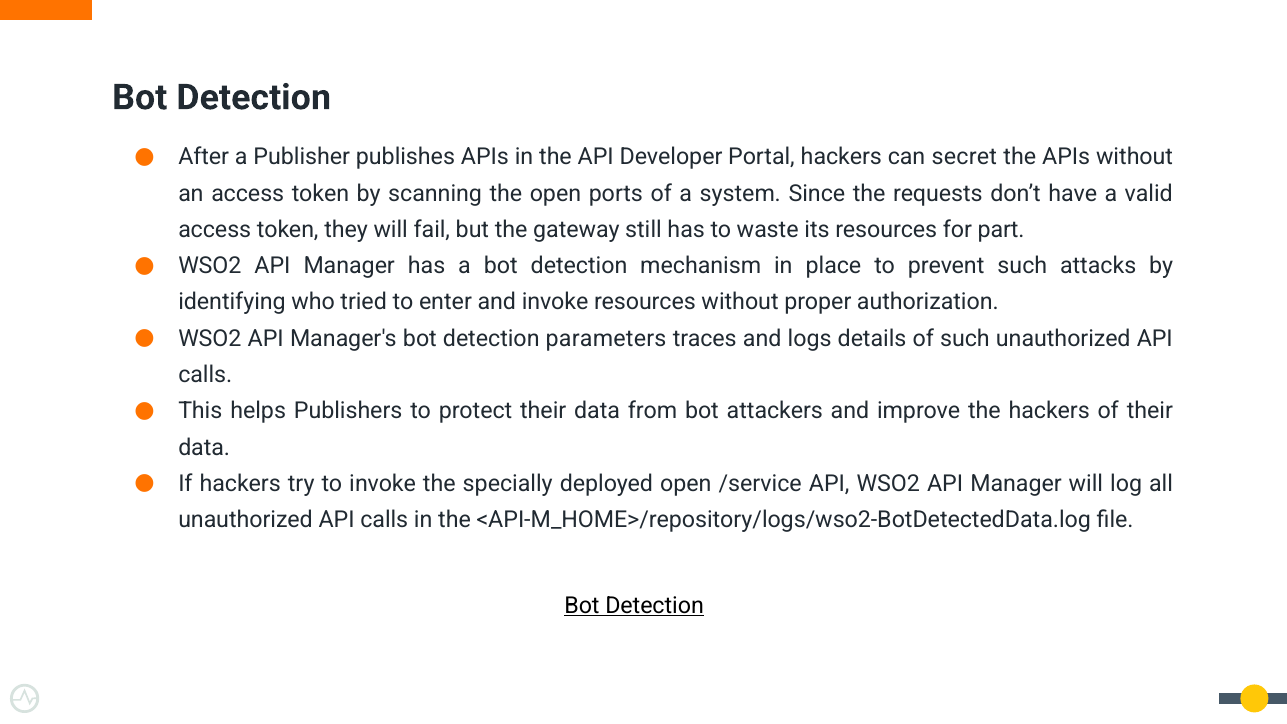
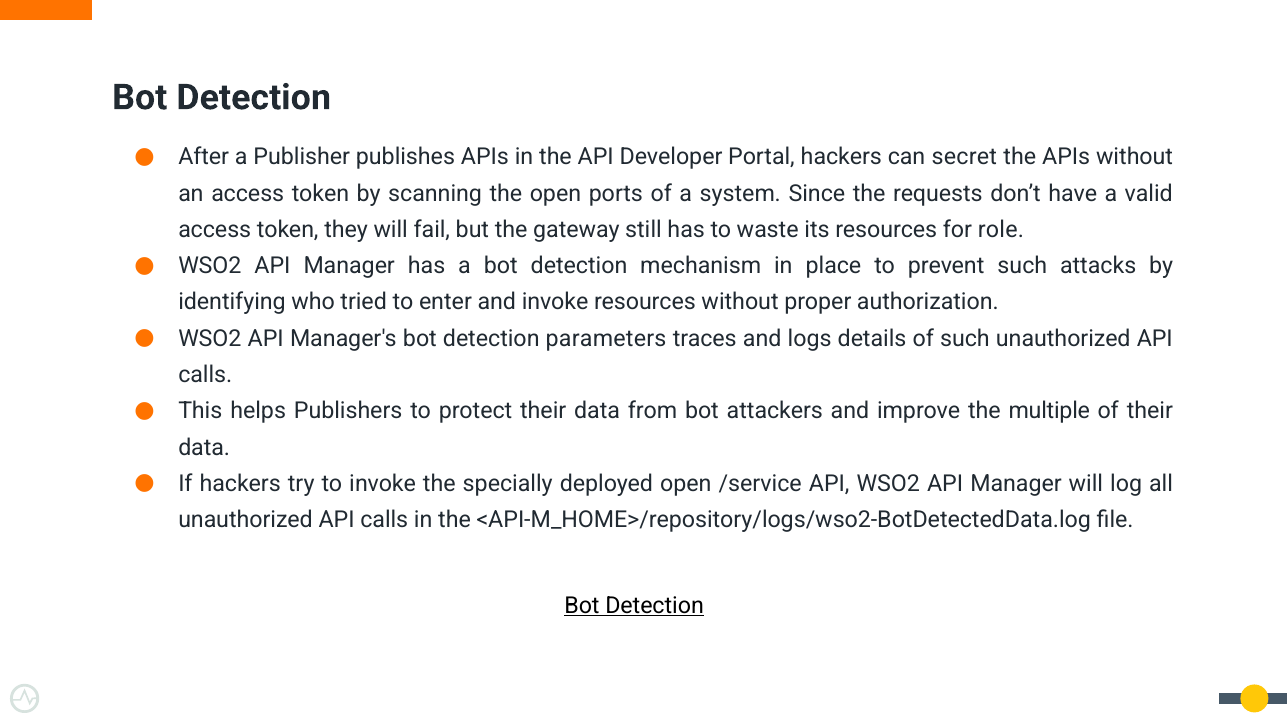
part: part -> role
the hackers: hackers -> multiple
